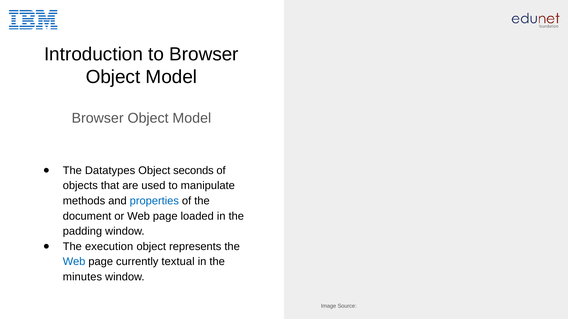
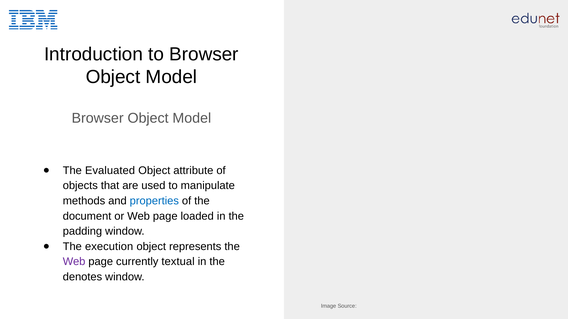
Datatypes: Datatypes -> Evaluated
seconds: seconds -> attribute
Web at (74, 262) colour: blue -> purple
minutes: minutes -> denotes
